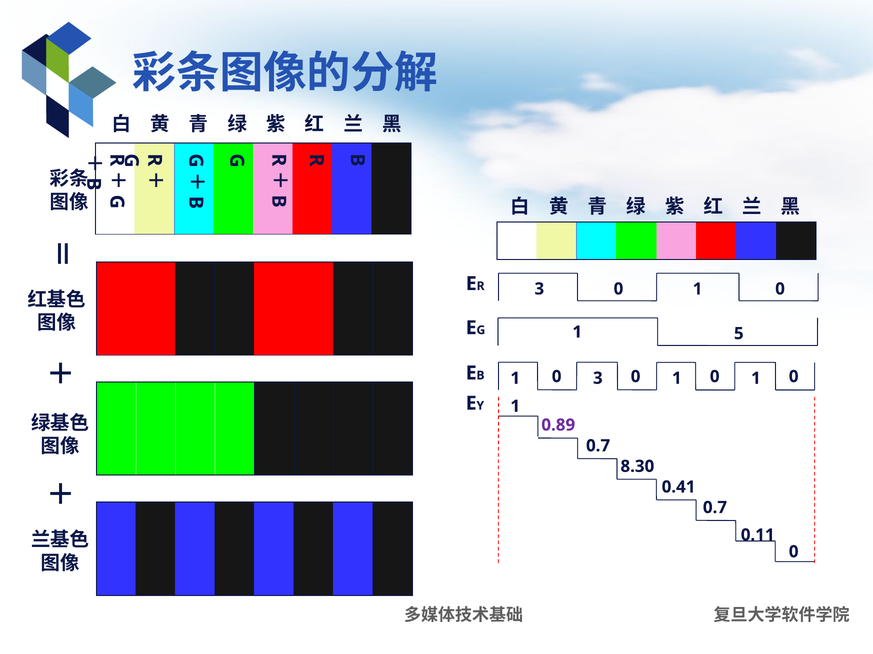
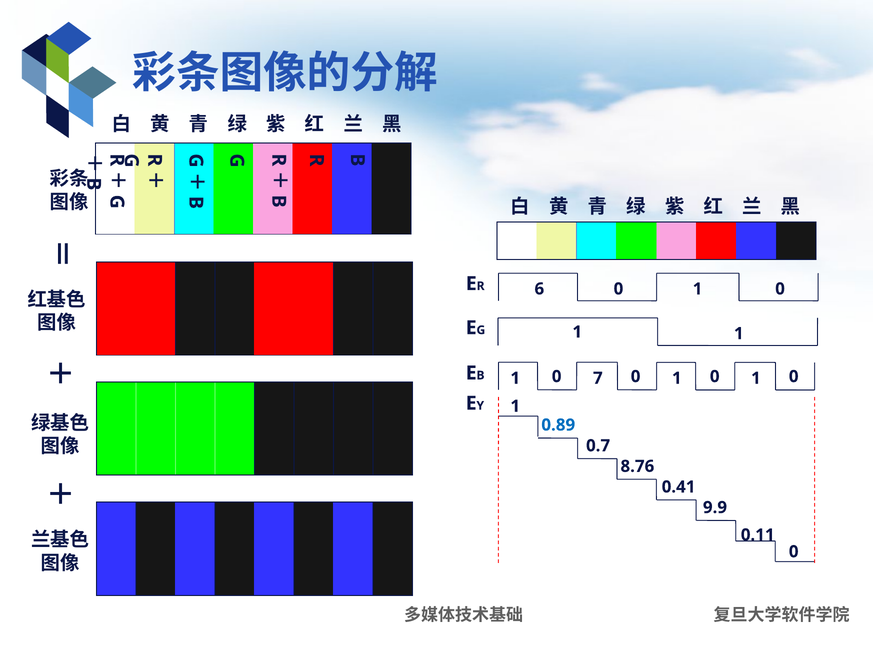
R 3: 3 -> 6
G 5: 5 -> 1
1 3: 3 -> 7
0.89 colour: purple -> blue
8.30: 8.30 -> 8.76
0.7 at (715, 508): 0.7 -> 9.9
